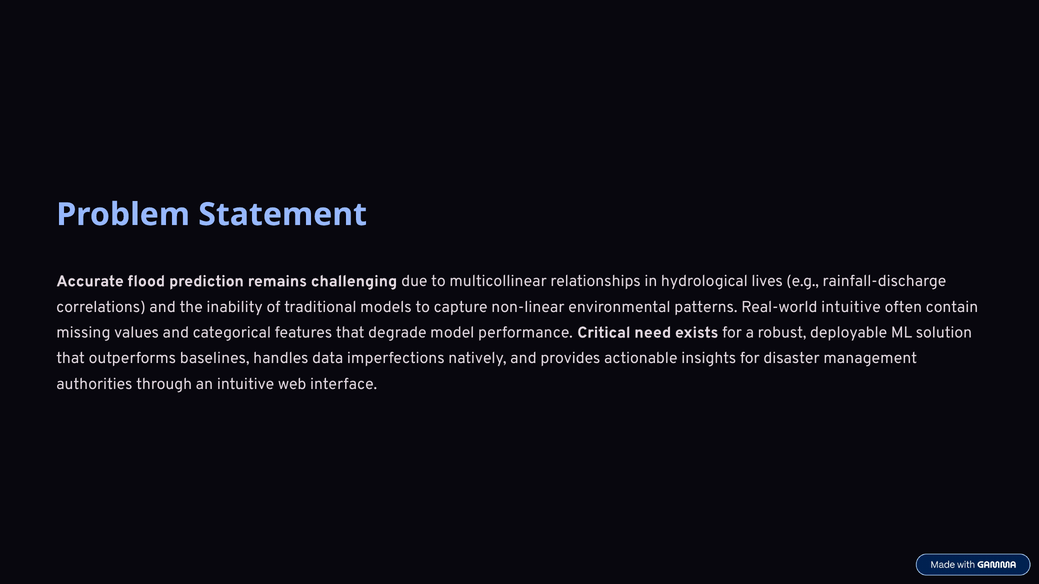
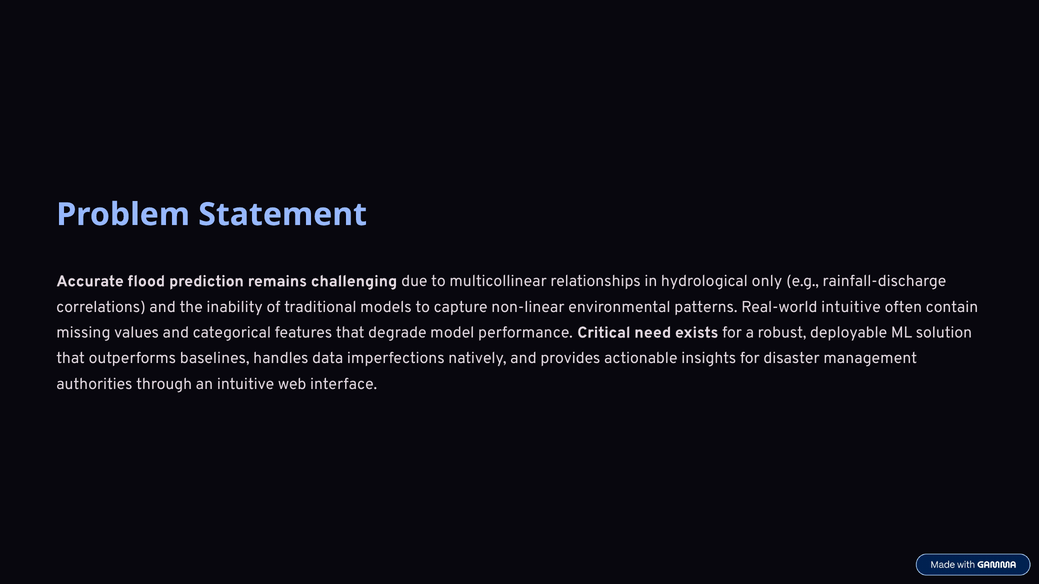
lives: lives -> only
